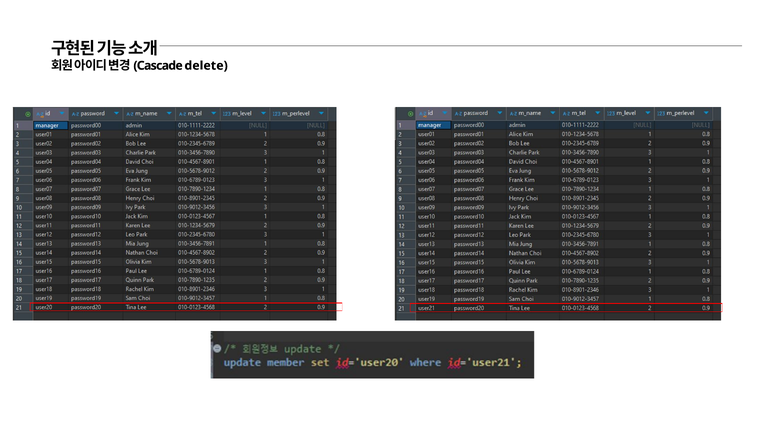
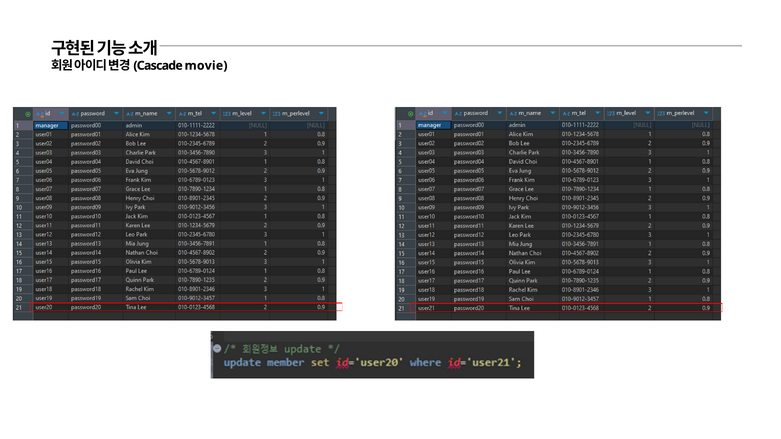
delete: delete -> movie
